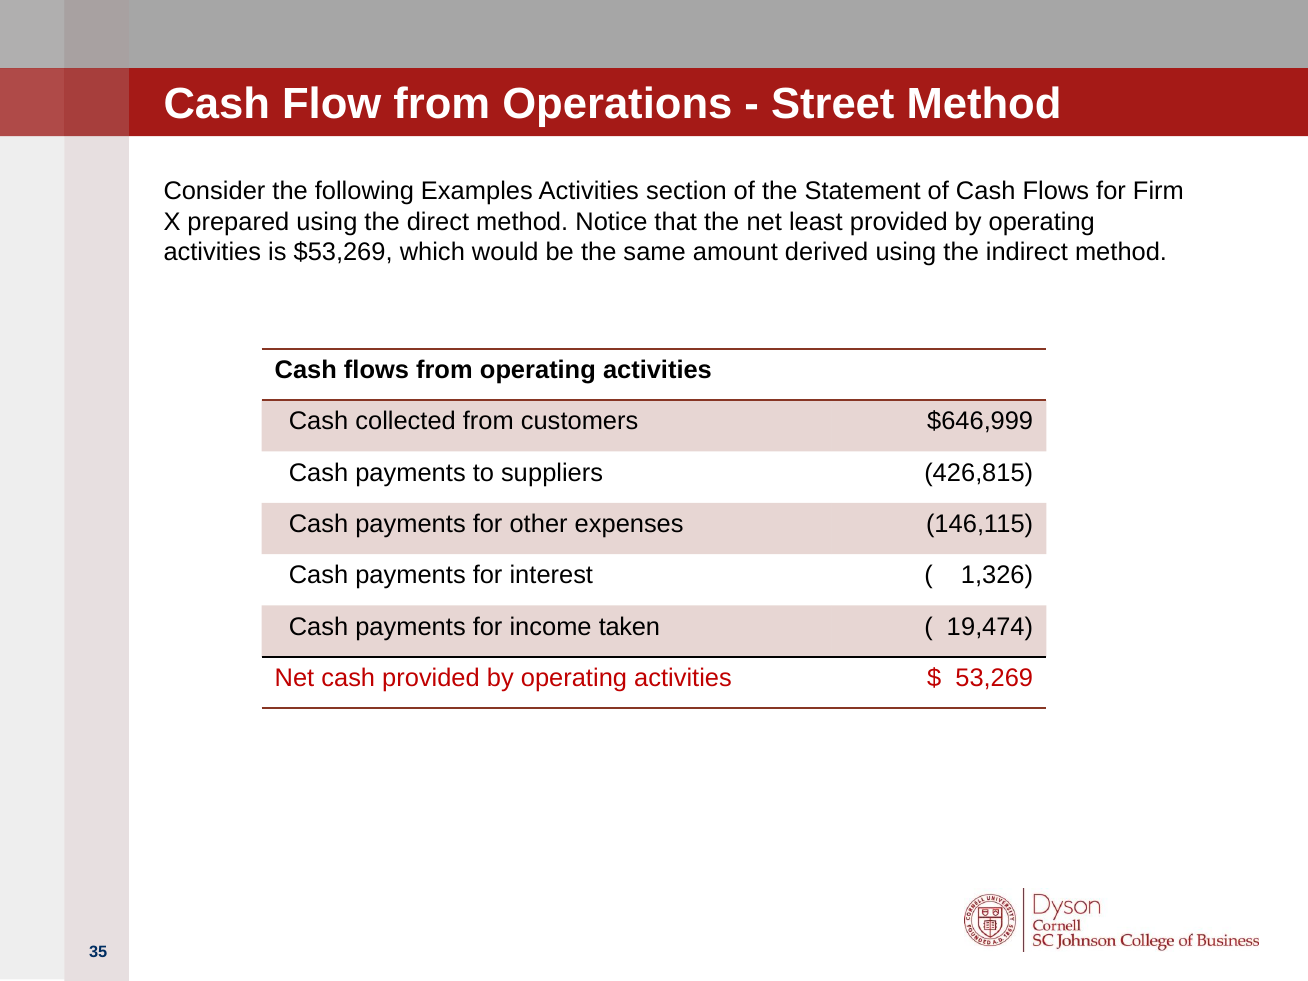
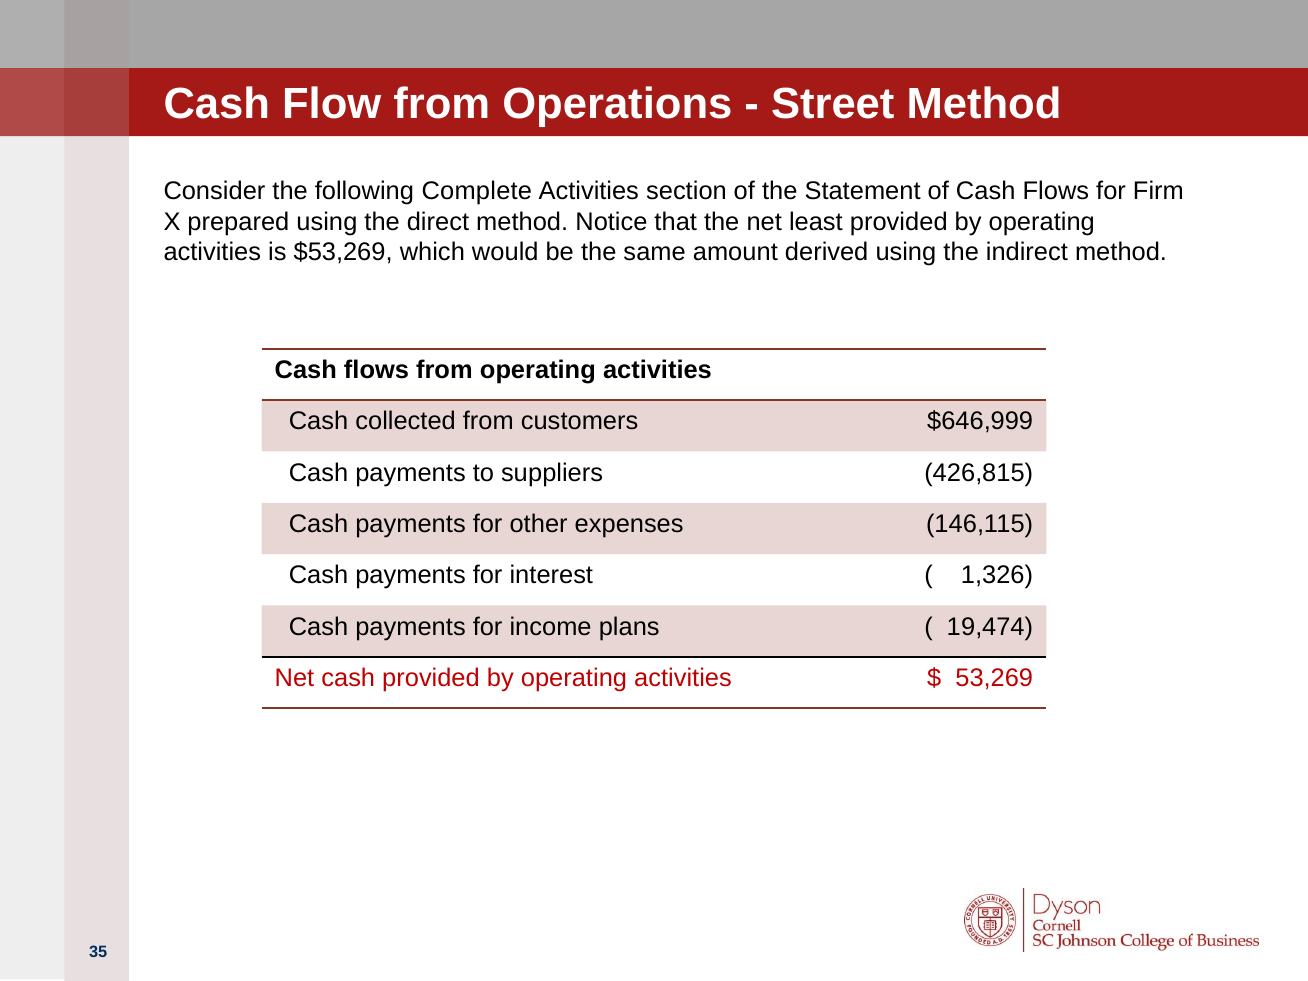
Examples: Examples -> Complete
taken: taken -> plans
